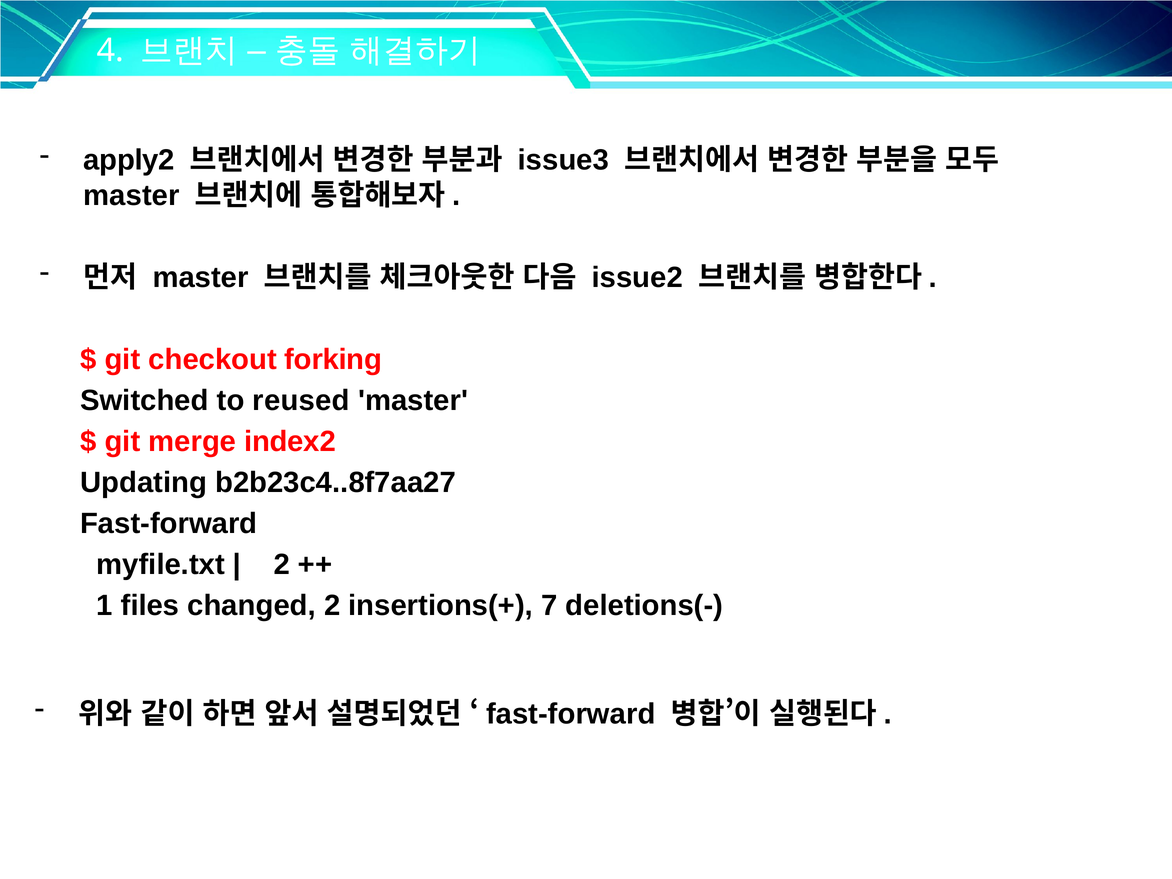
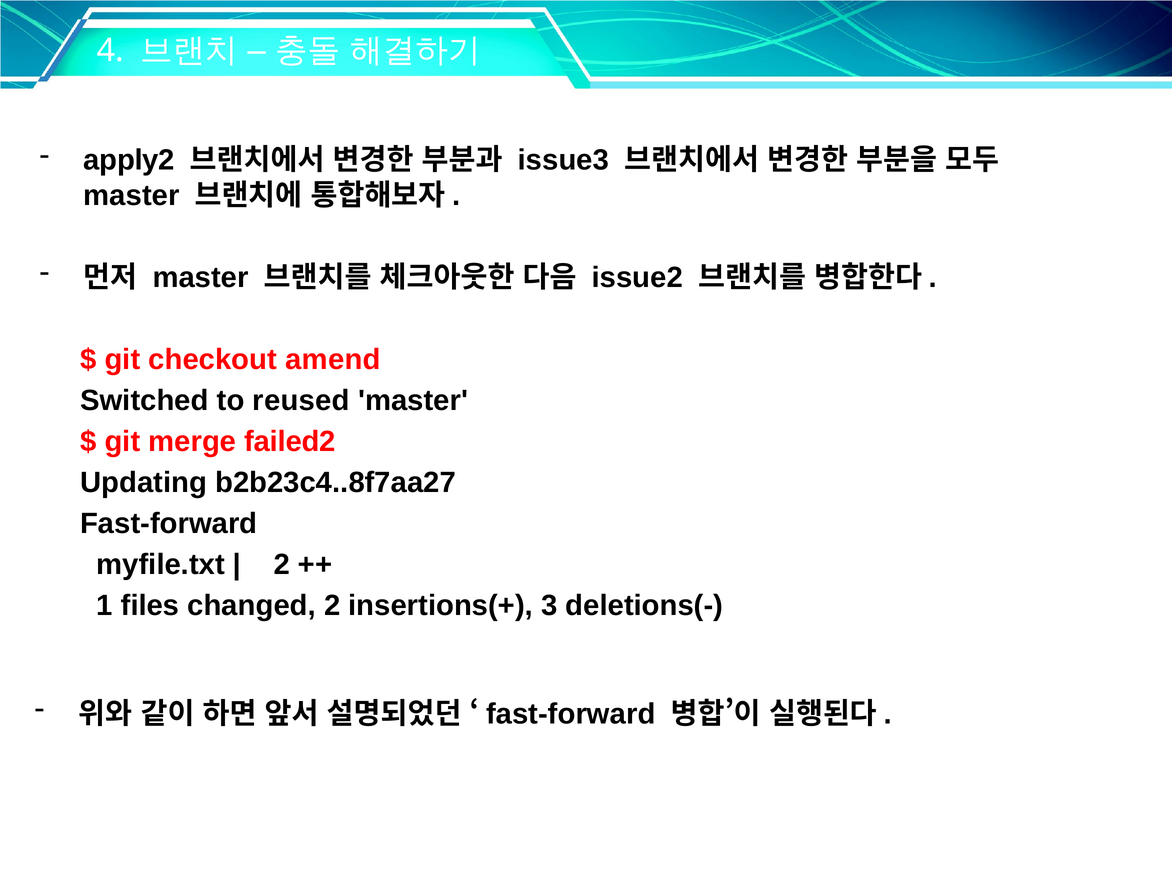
forking: forking -> amend
index2: index2 -> failed2
7: 7 -> 3
